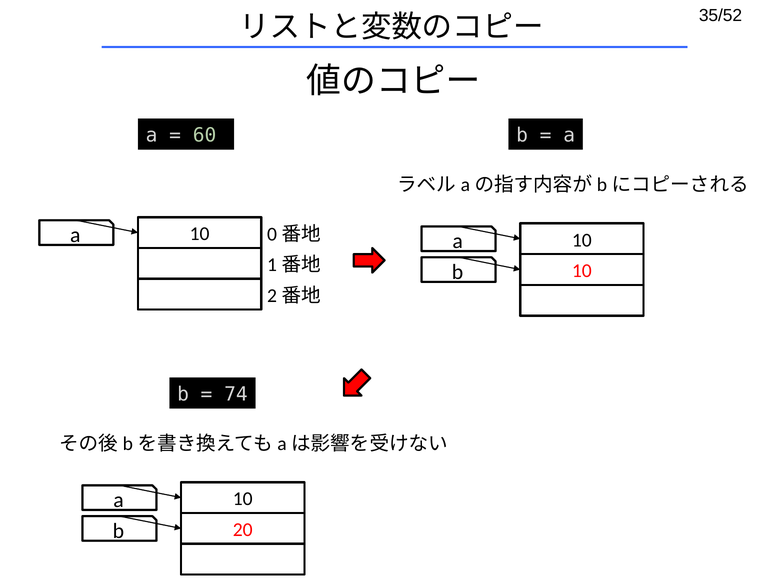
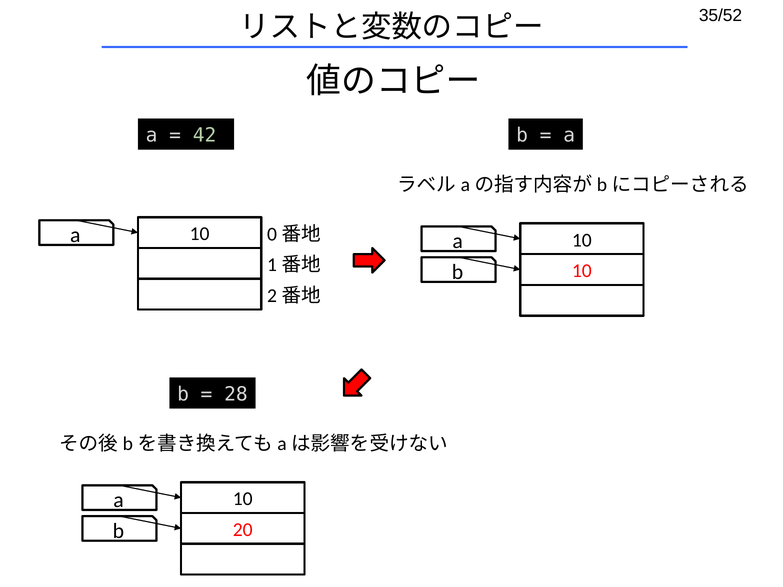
60: 60 -> 42
74: 74 -> 28
